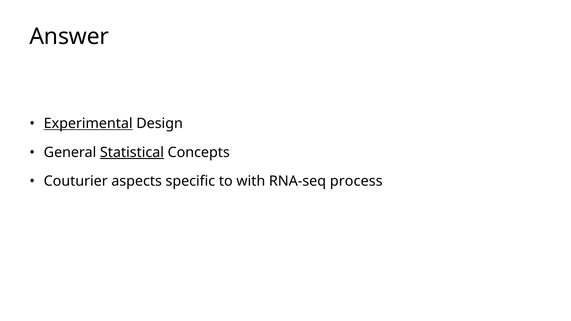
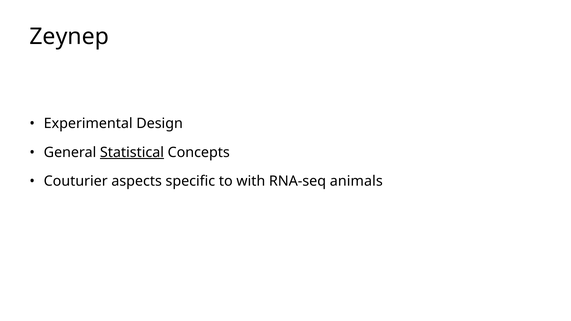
Answer: Answer -> Zeynep
Experimental underline: present -> none
process: process -> animals
